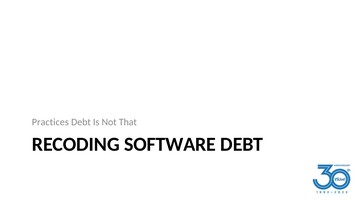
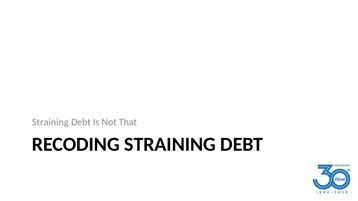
Practices at (50, 122): Practices -> Straining
RECODING SOFTWARE: SOFTWARE -> STRAINING
